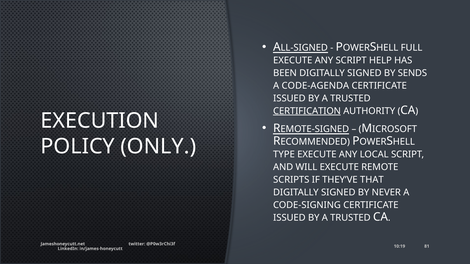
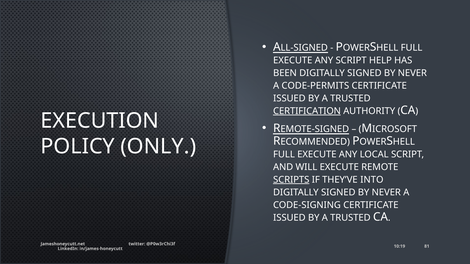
SENDS at (412, 73): SENDS -> NEVER
CODE-AGENDA: CODE-AGENDA -> CODE-PERMITS
TYPE at (284, 155): TYPE -> FULL
SCRIPTS underline: none -> present
THAT: THAT -> INTO
